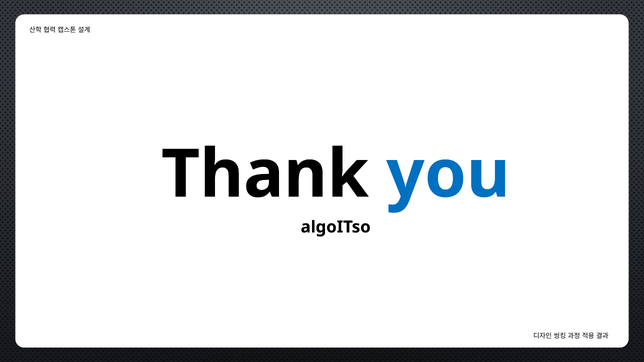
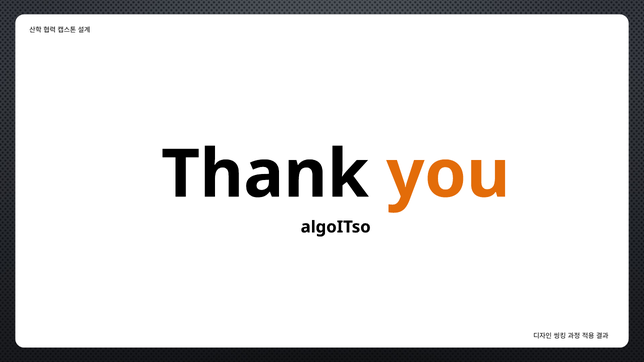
you colour: blue -> orange
